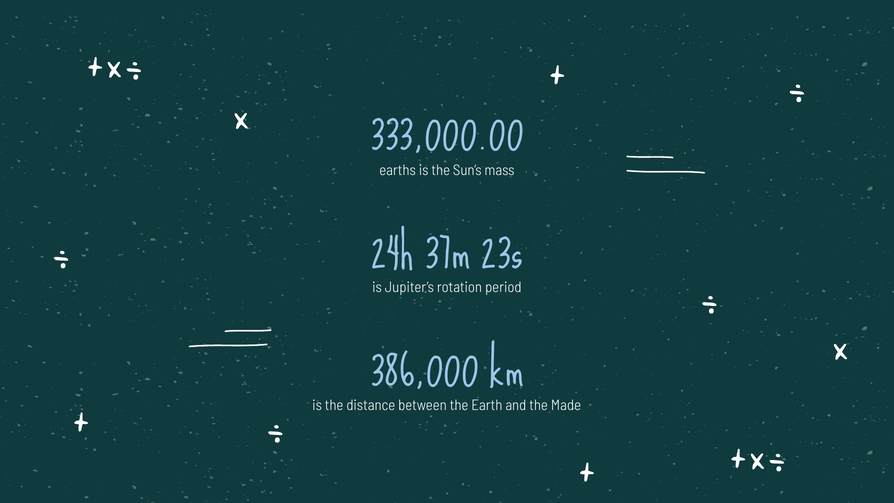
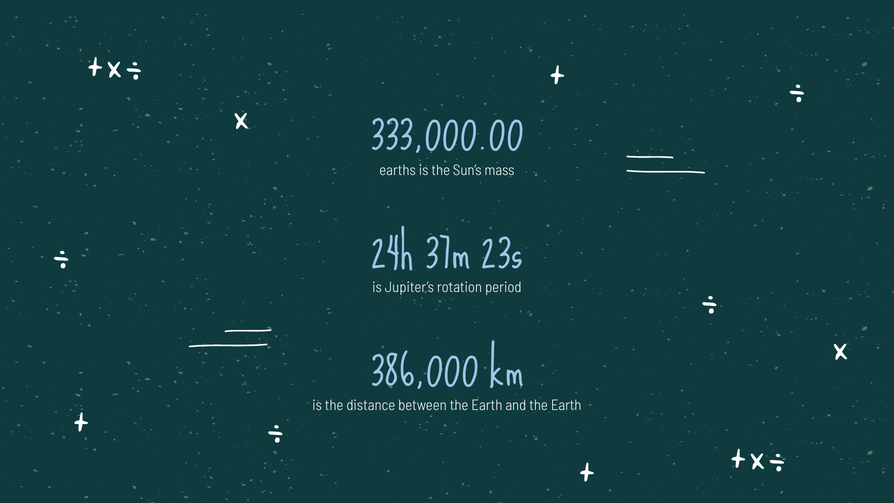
Made at (566, 405): Made -> Earth
